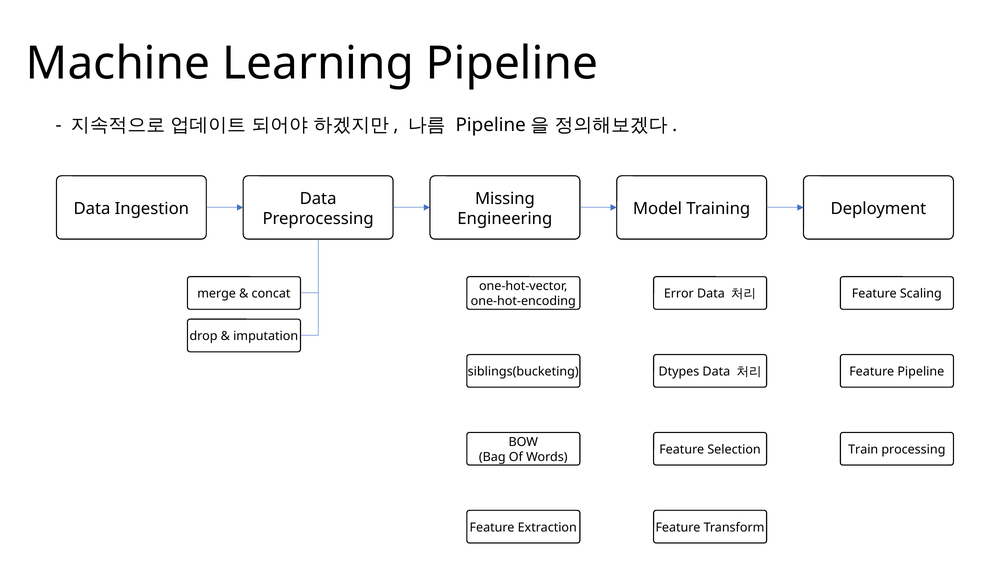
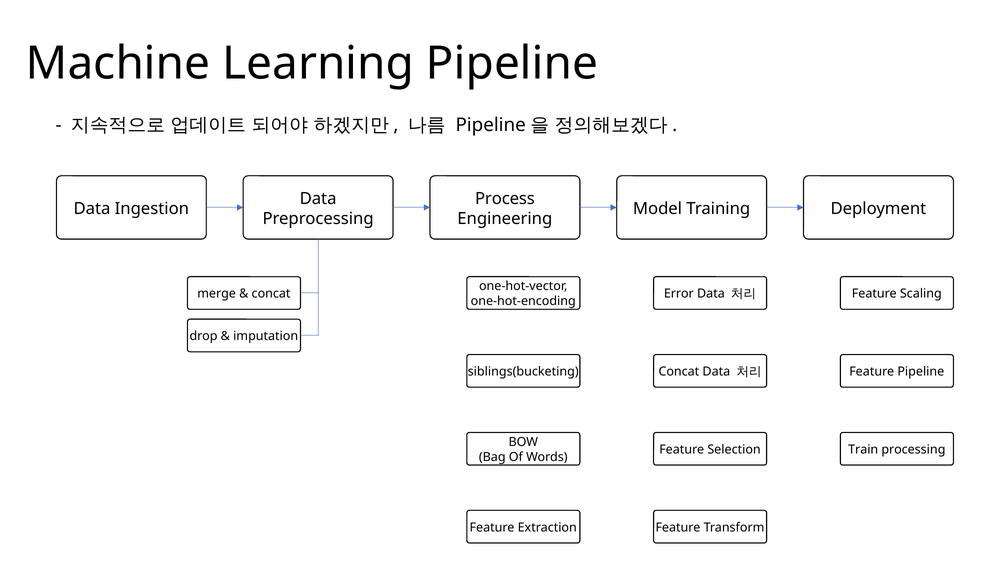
Missing: Missing -> Process
Dtypes at (679, 372): Dtypes -> Concat
